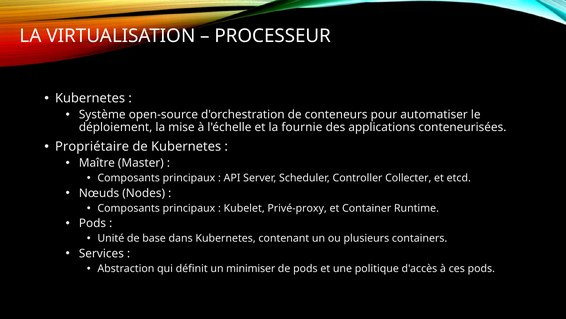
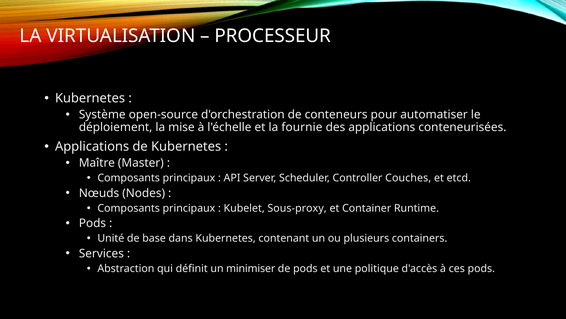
Propriétaire at (92, 146): Propriétaire -> Applications
Collecter: Collecter -> Couches
Privé-proxy: Privé-proxy -> Sous-proxy
